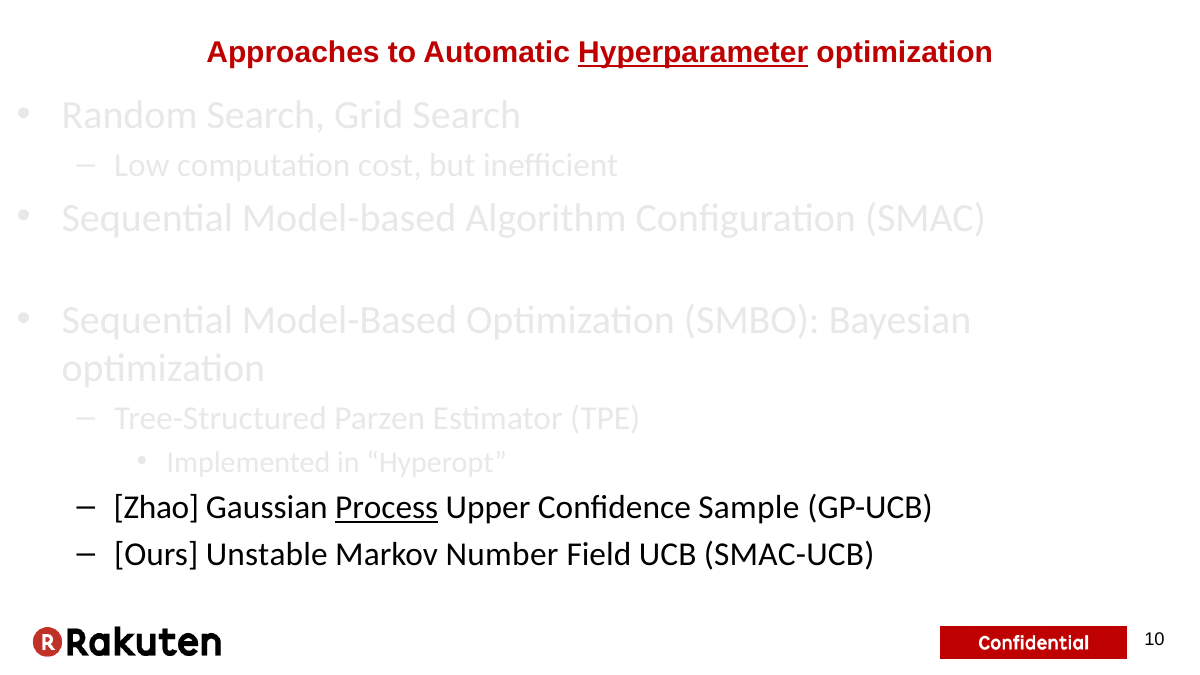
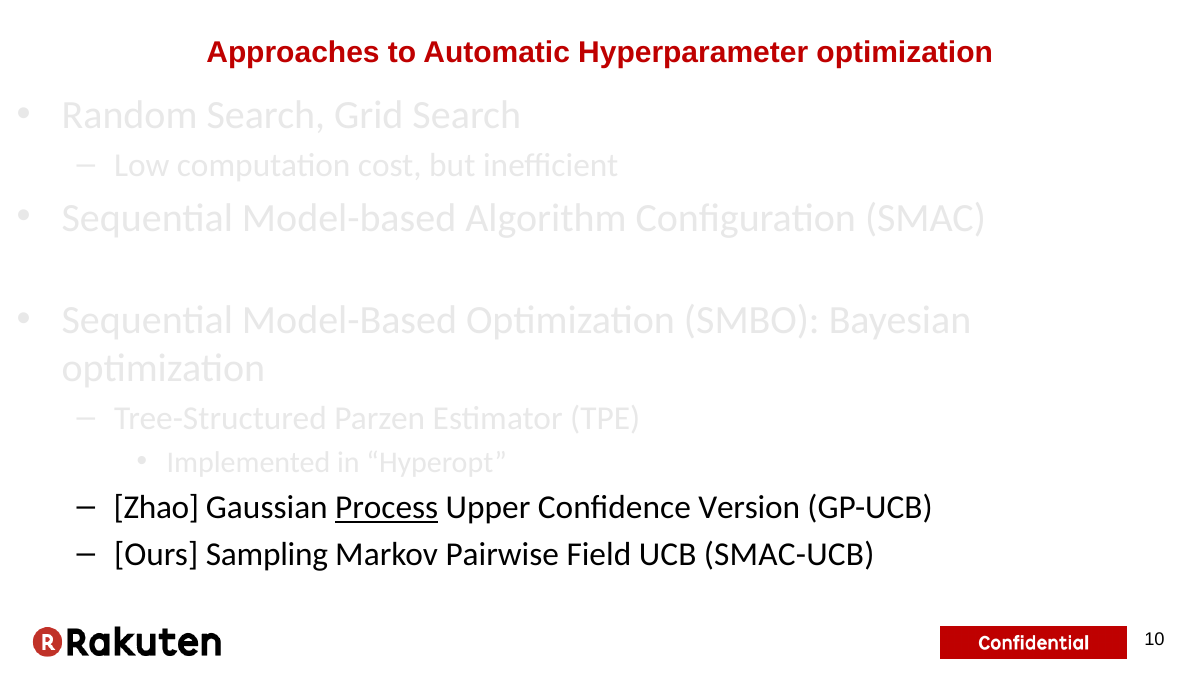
Hyperparameter underline: present -> none
Sample: Sample -> Version
Unstable: Unstable -> Sampling
Number: Number -> Pairwise
